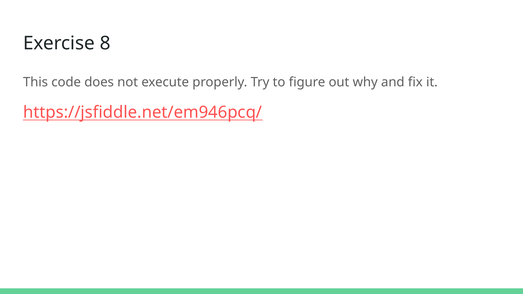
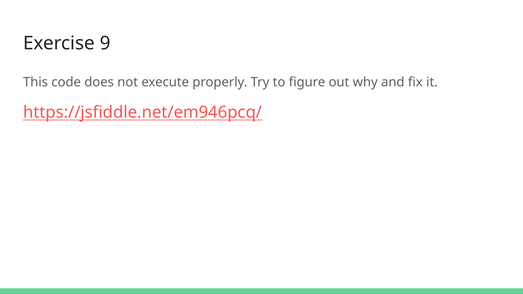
8: 8 -> 9
